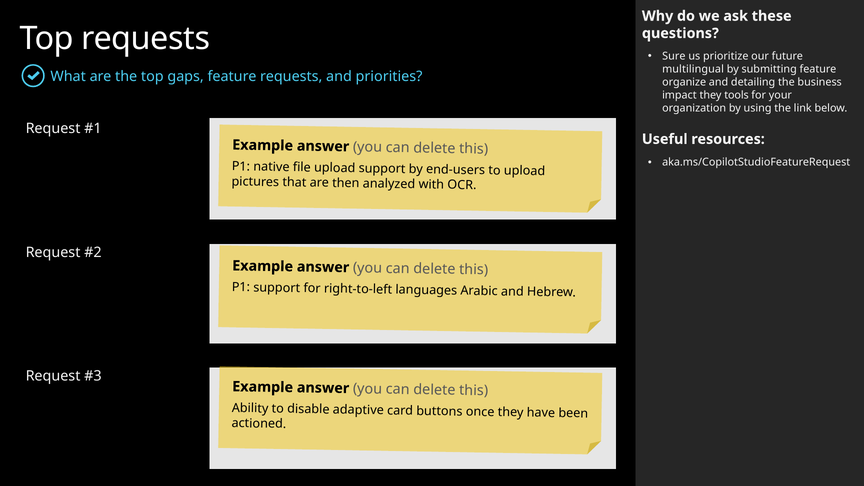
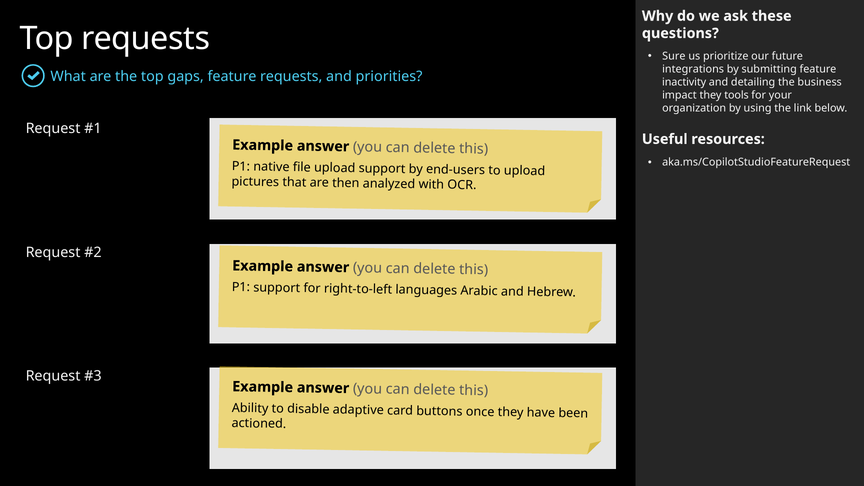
multilingual: multilingual -> integrations
organize: organize -> inactivity
